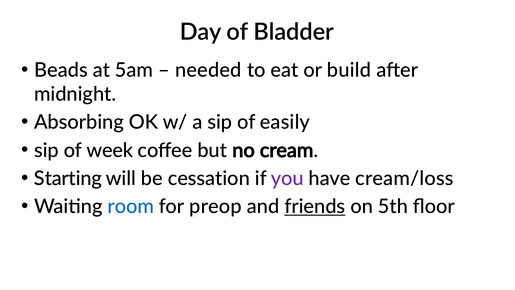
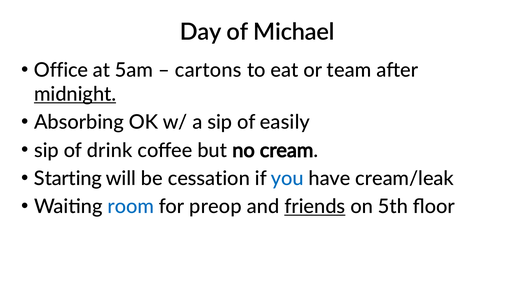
Bladder: Bladder -> Michael
Beads: Beads -> Office
needed: needed -> cartons
build: build -> team
midnight underline: none -> present
week: week -> drink
you colour: purple -> blue
cream/loss: cream/loss -> cream/leak
